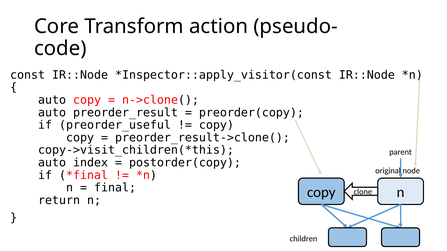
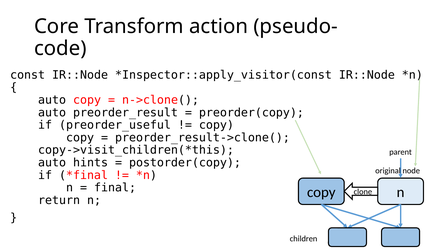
index: index -> hints
